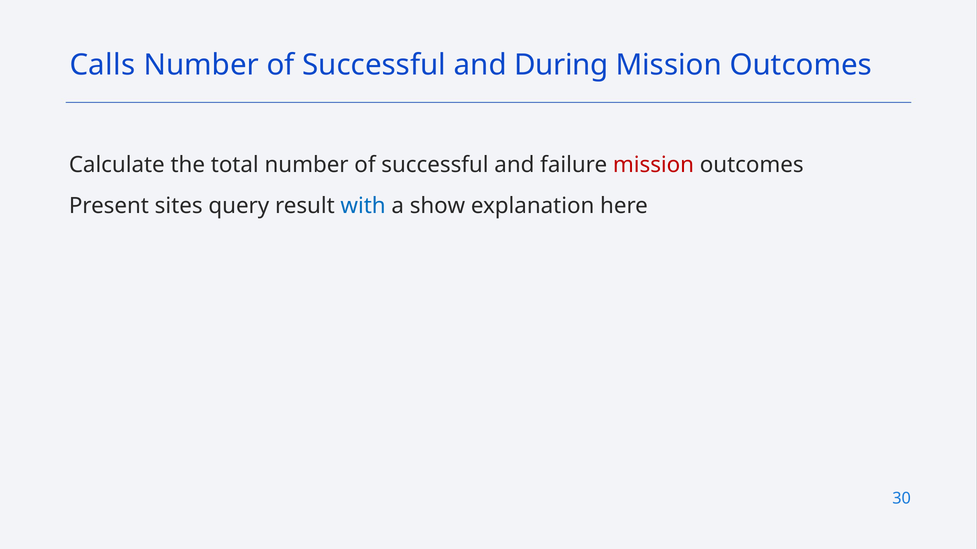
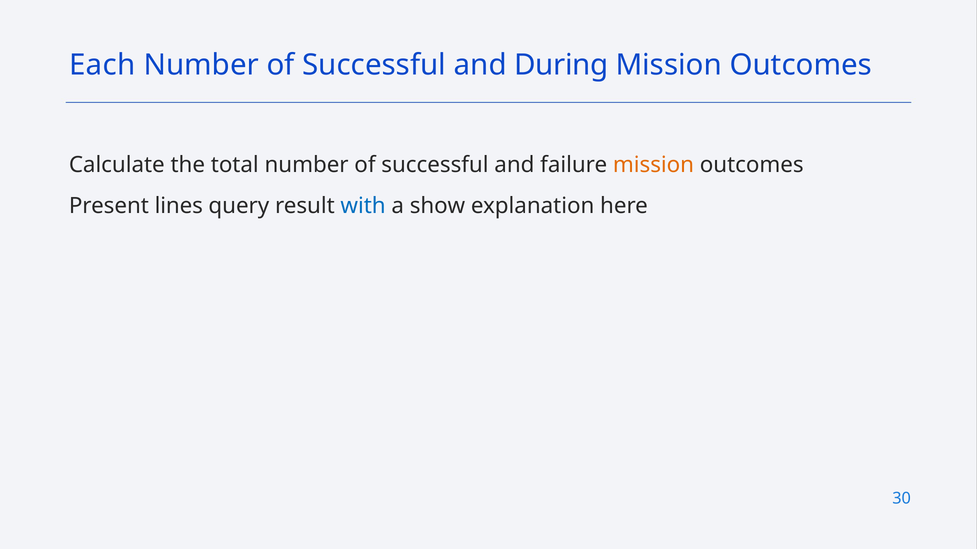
Calls: Calls -> Each
mission at (653, 165) colour: red -> orange
sites: sites -> lines
